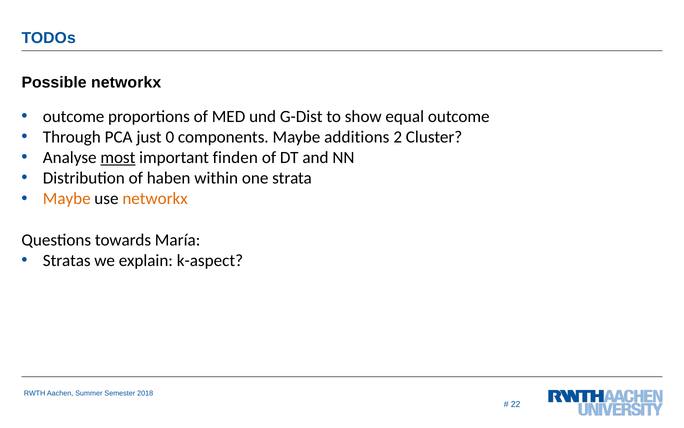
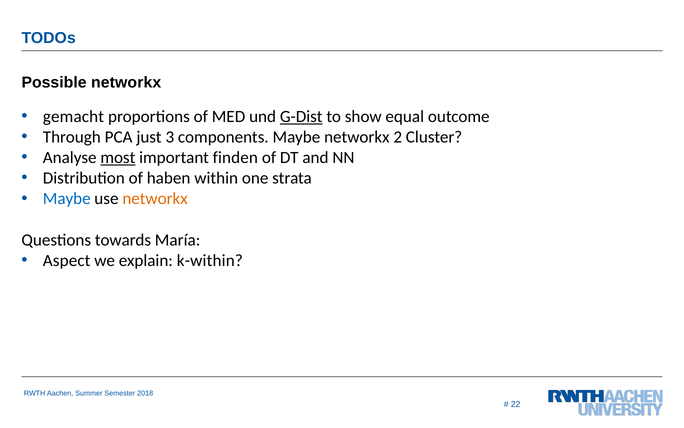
outcome at (74, 116): outcome -> gemacht
G-Dist underline: none -> present
0: 0 -> 3
Maybe additions: additions -> networkx
Maybe at (67, 199) colour: orange -> blue
Stratas: Stratas -> Aspect
k-aspect: k-aspect -> k-within
